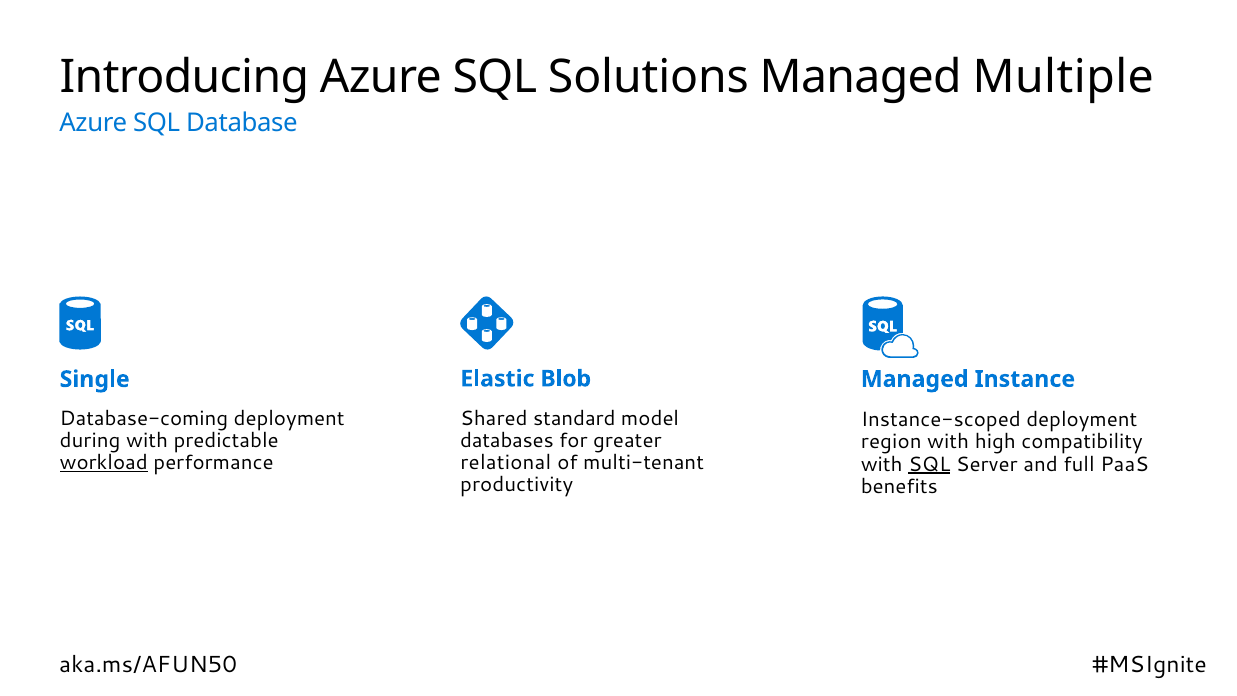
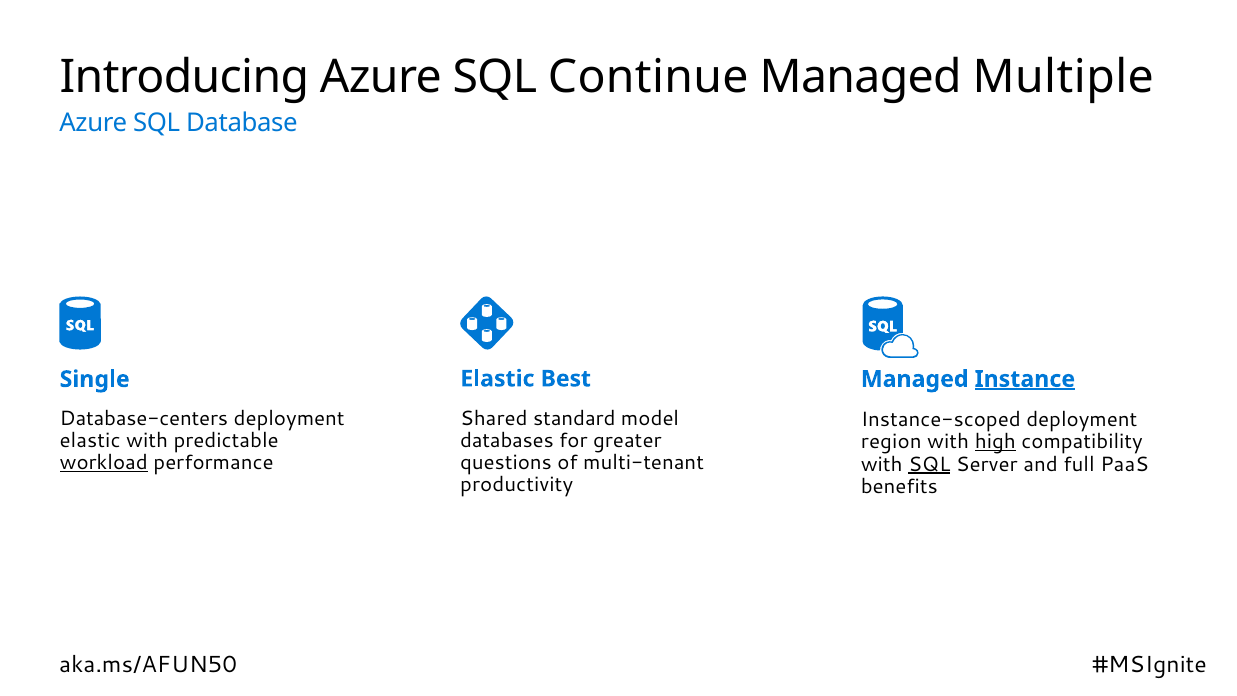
Solutions: Solutions -> Continue
Blob: Blob -> Best
Instance underline: none -> present
Database-coming: Database-coming -> Database-centers
during at (90, 440): during -> elastic
high underline: none -> present
relational: relational -> questions
